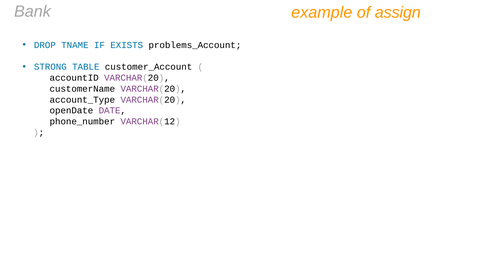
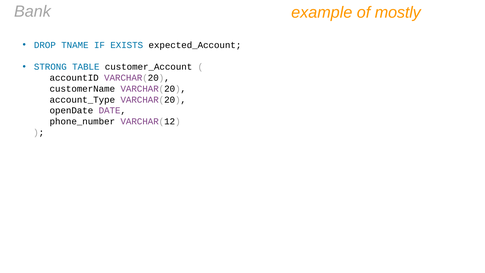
assign: assign -> mostly
problems_Account: problems_Account -> expected_Account
